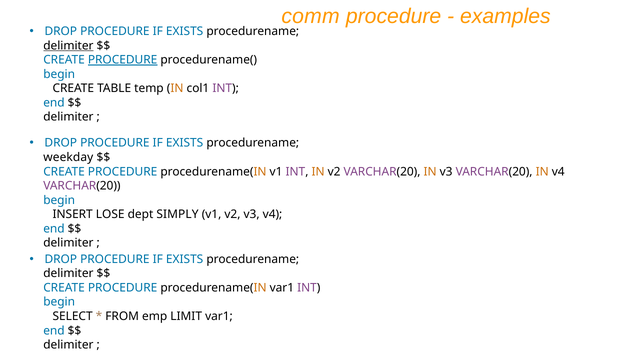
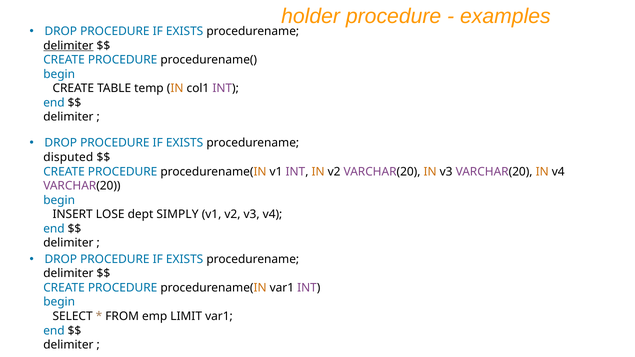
comm: comm -> holder
PROCEDURE at (123, 60) underline: present -> none
weekday: weekday -> disputed
